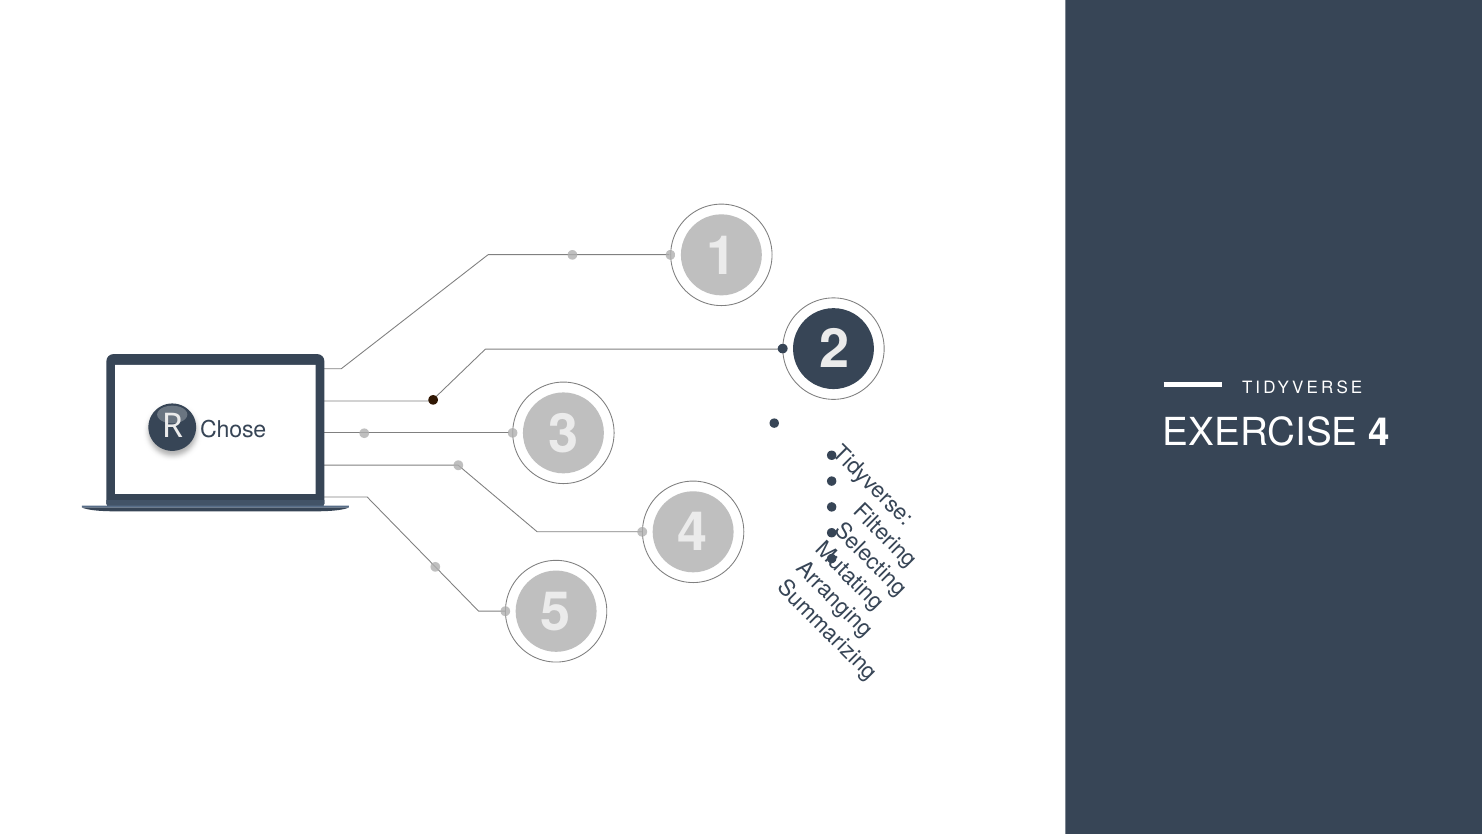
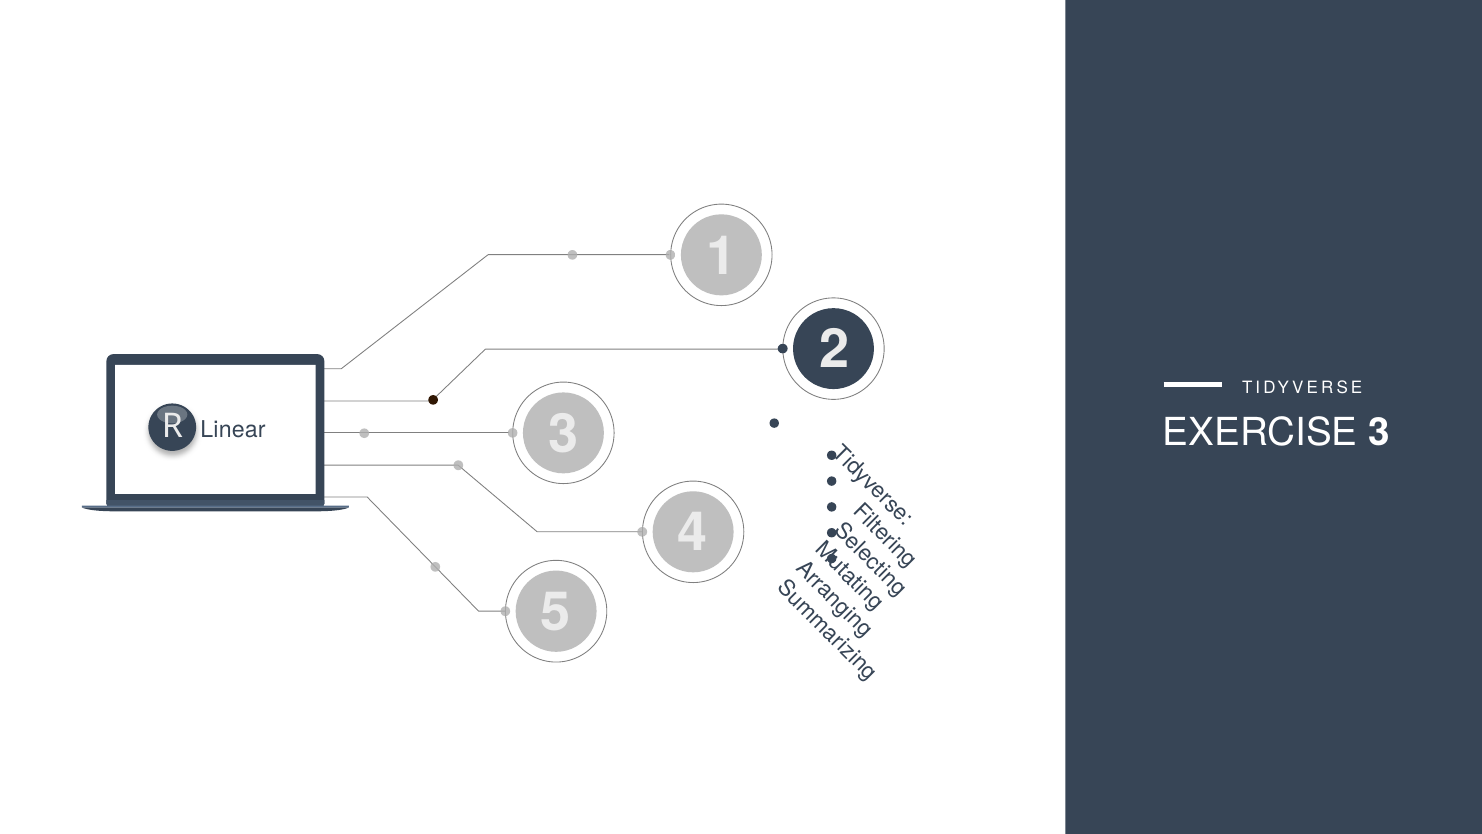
Chose: Chose -> Linear
EXERCISE 4: 4 -> 3
